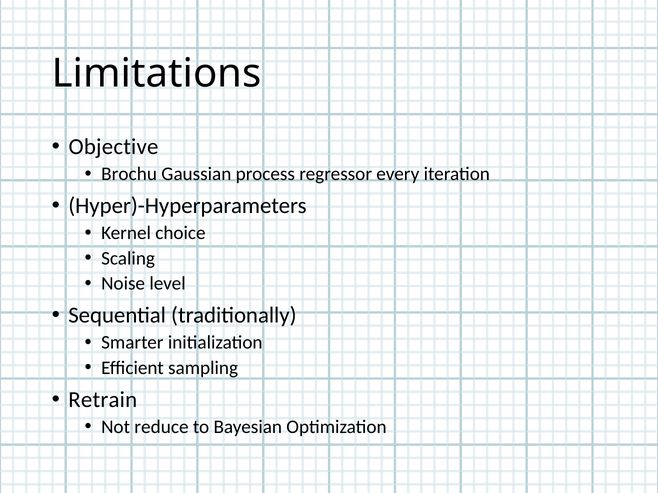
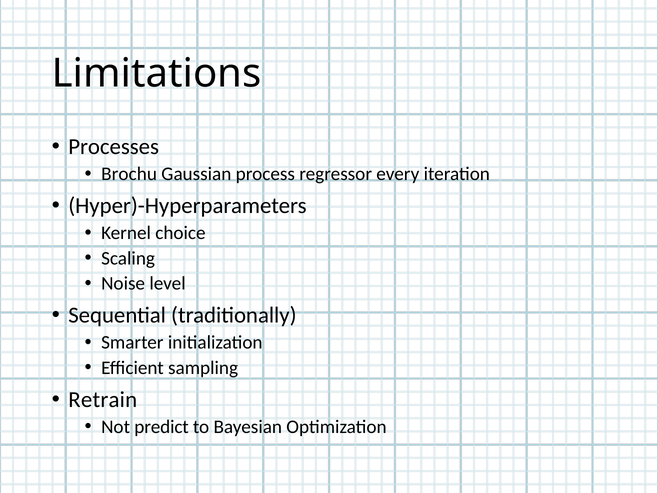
Objective: Objective -> Processes
reduce: reduce -> predict
